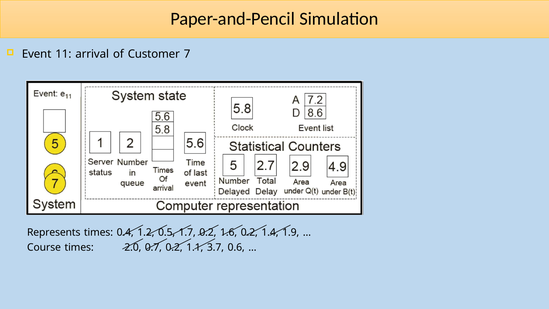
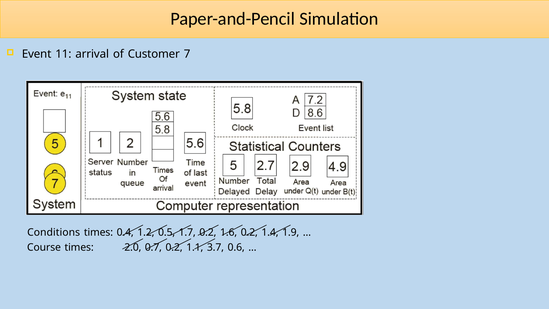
Represents: Represents -> Conditions
